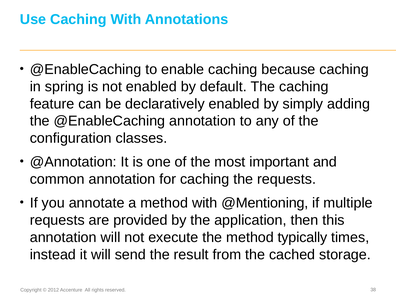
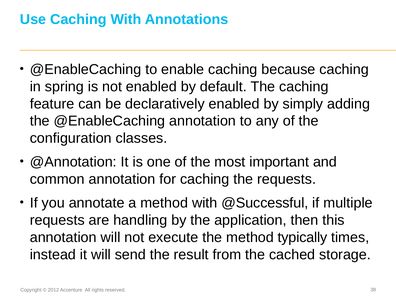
@Mentioning: @Mentioning -> @Successful
provided: provided -> handling
